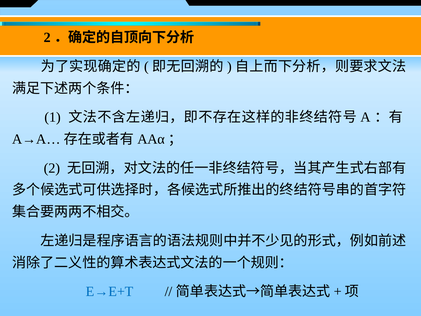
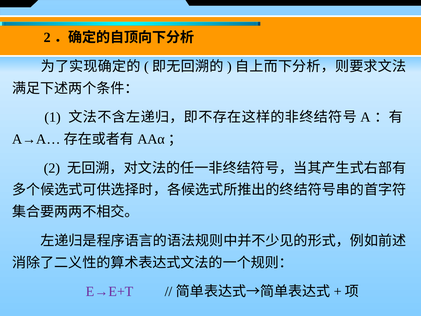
E→E+T colour: blue -> purple
